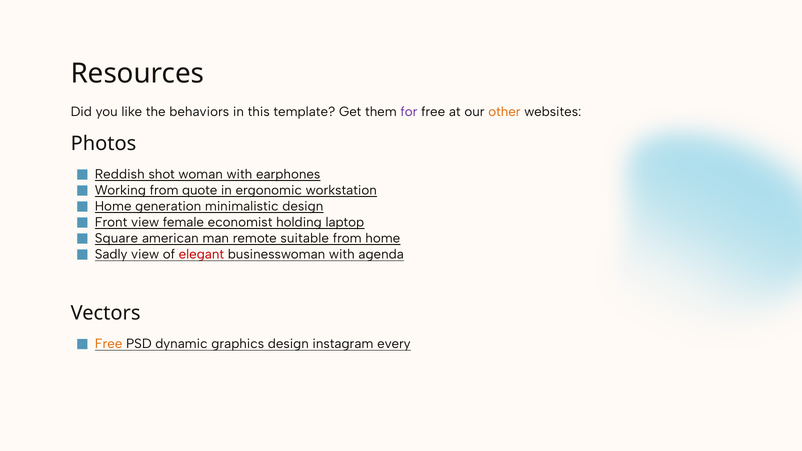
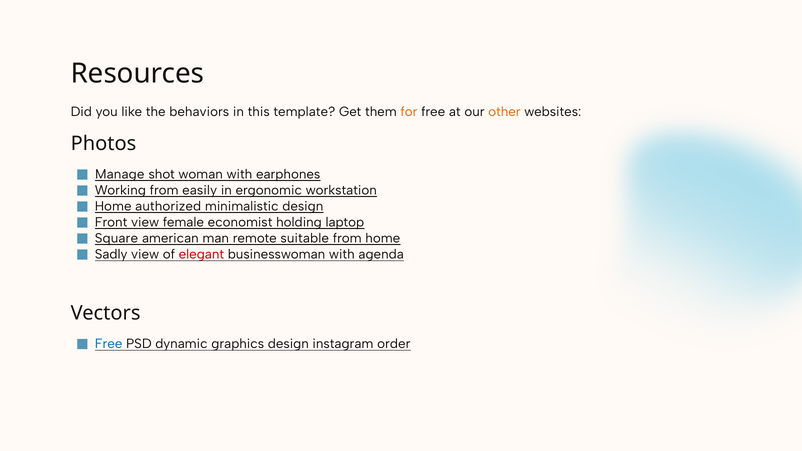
for colour: purple -> orange
Reddish: Reddish -> Manage
quote: quote -> easily
generation: generation -> authorized
Free at (109, 344) colour: orange -> blue
every: every -> order
